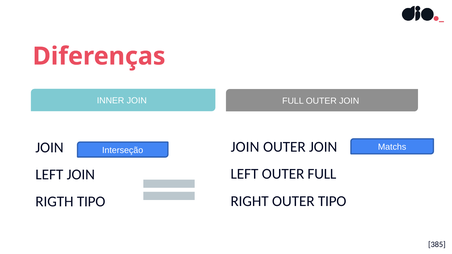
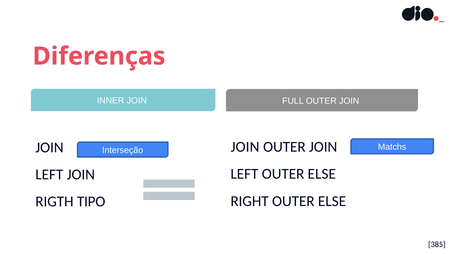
LEFT OUTER FULL: FULL -> ELSE
RIGHT OUTER TIPO: TIPO -> ELSE
